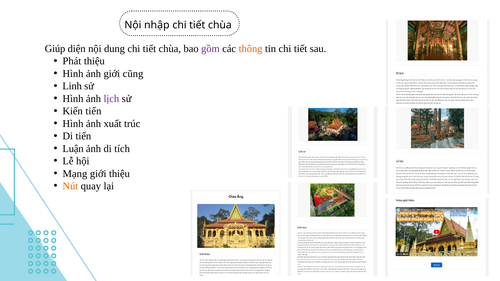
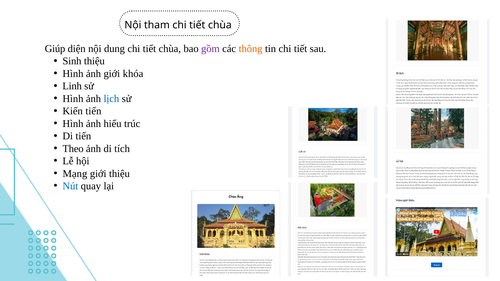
nhập: nhập -> tham
Phát: Phát -> Sinh
cũng: cũng -> khóa
lịch colour: purple -> blue
xuất: xuất -> hiểu
Luận: Luận -> Theo
Nút colour: orange -> blue
